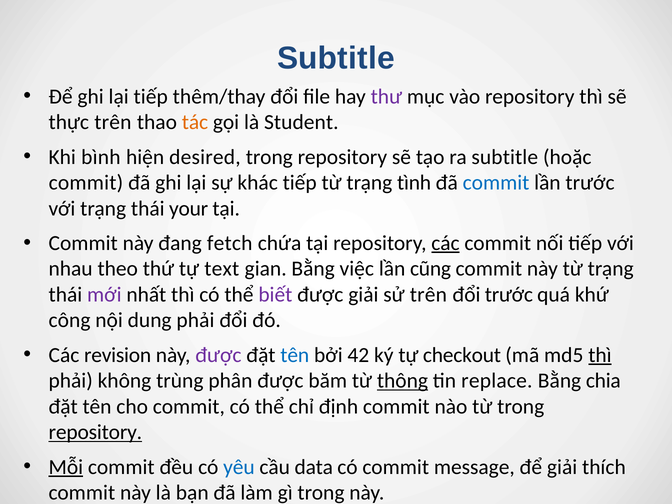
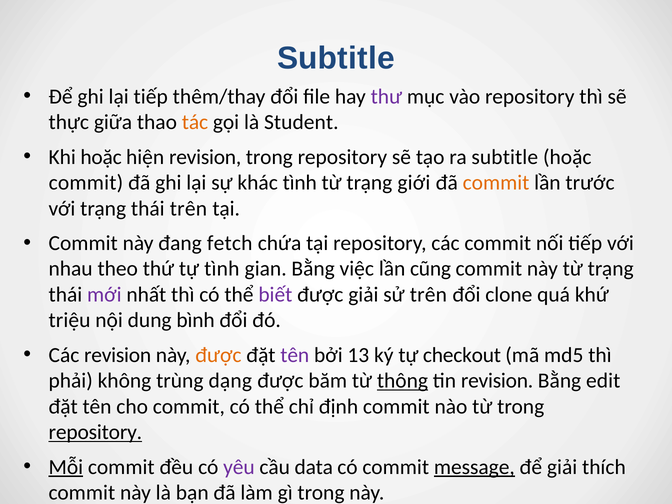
thực trên: trên -> giữa
Khi bình: bình -> hoặc
hiện desired: desired -> revision
khác tiếp: tiếp -> tình
tình: tình -> giới
commit at (496, 183) colour: blue -> orange
thái your: your -> trên
các at (445, 243) underline: present -> none
tự text: text -> tình
đổi trước: trước -> clone
công: công -> triệu
dung phải: phải -> bình
được at (218, 355) colour: purple -> orange
tên at (295, 355) colour: blue -> purple
42: 42 -> 13
thì at (600, 355) underline: present -> none
phân: phân -> dạng
tin replace: replace -> revision
chia: chia -> edit
yêu colour: blue -> purple
message underline: none -> present
